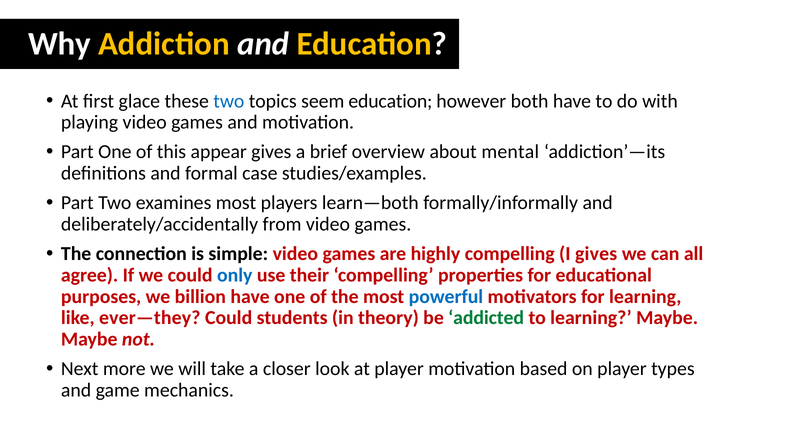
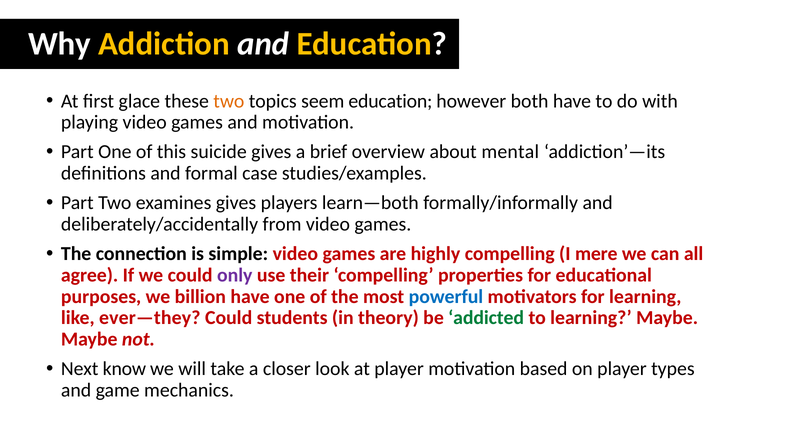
two at (229, 101) colour: blue -> orange
appear: appear -> suicide
examines most: most -> gives
I gives: gives -> mere
only colour: blue -> purple
more: more -> know
